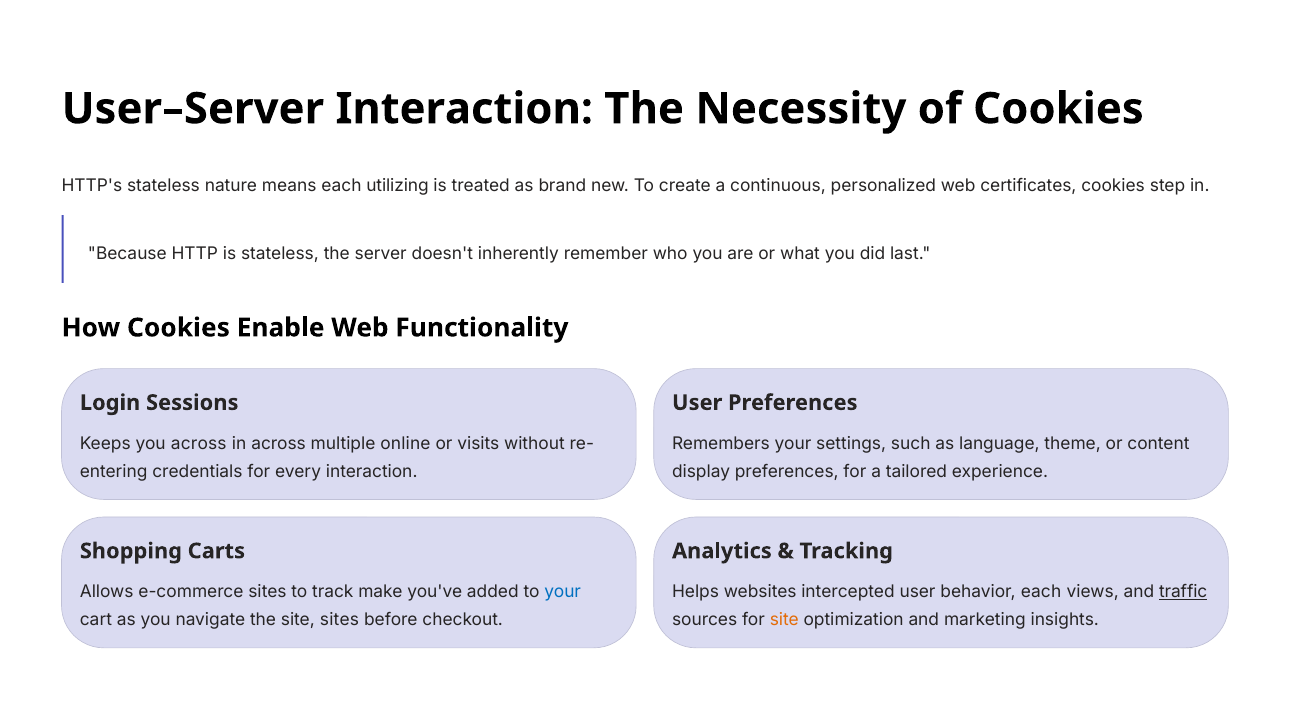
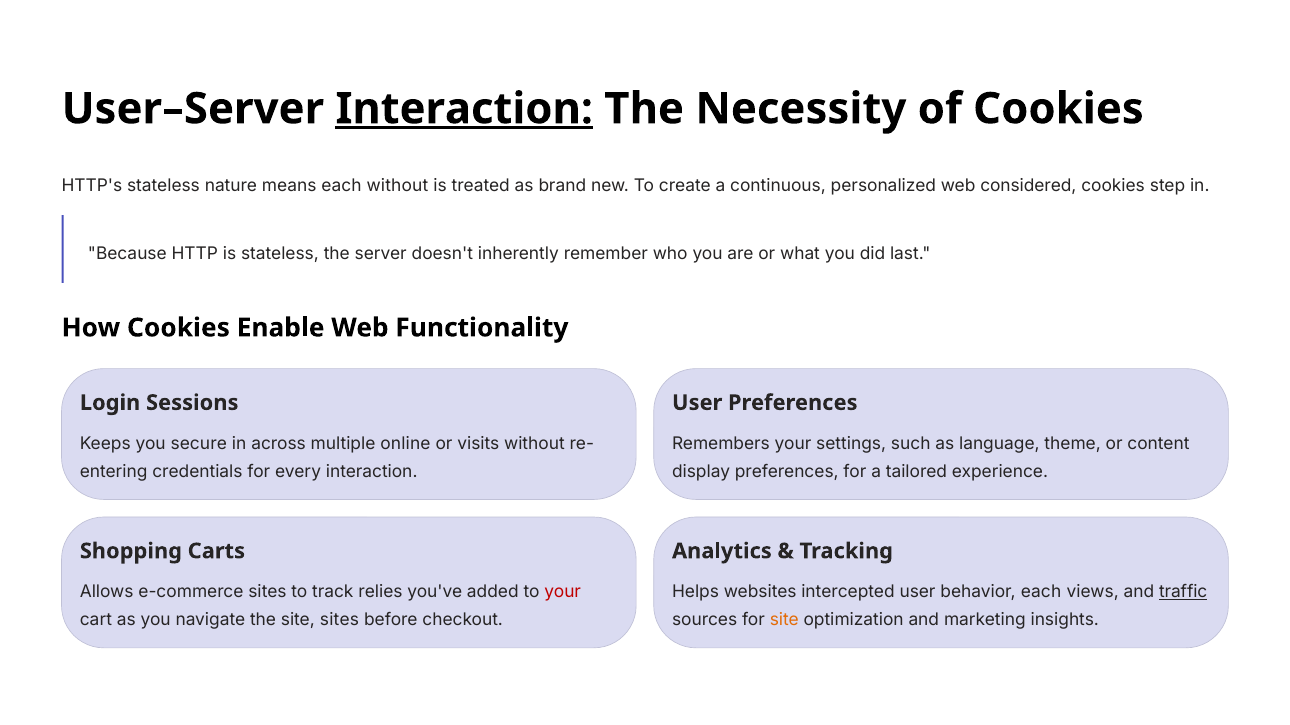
Interaction at (464, 109) underline: none -> present
each utilizing: utilizing -> without
certificates: certificates -> considered
you across: across -> secure
make: make -> relies
your at (563, 593) colour: blue -> red
